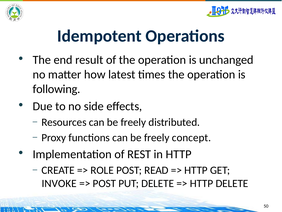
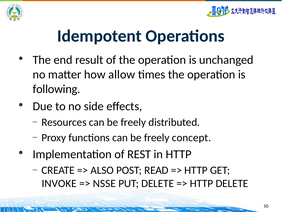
latest: latest -> allow
ROLE: ROLE -> ALSO
POST at (104, 183): POST -> NSSE
